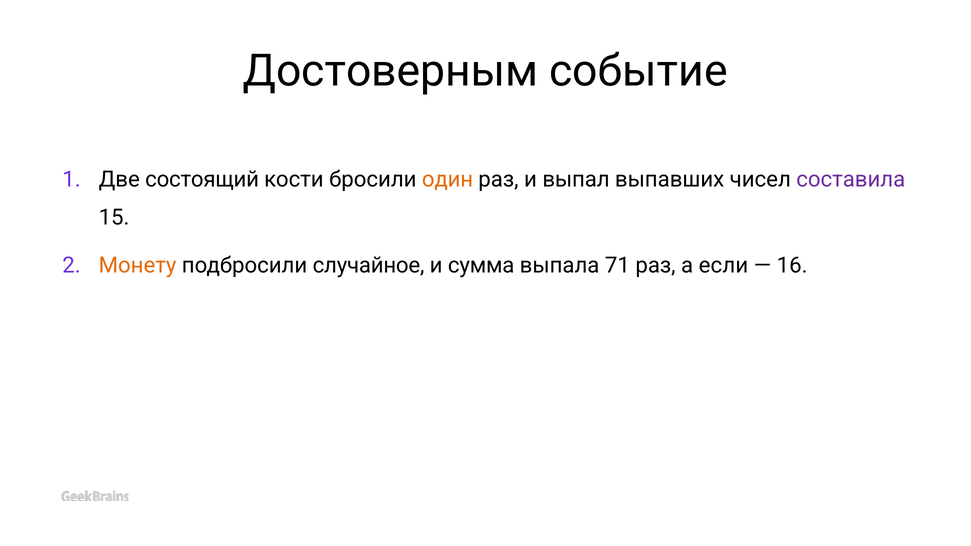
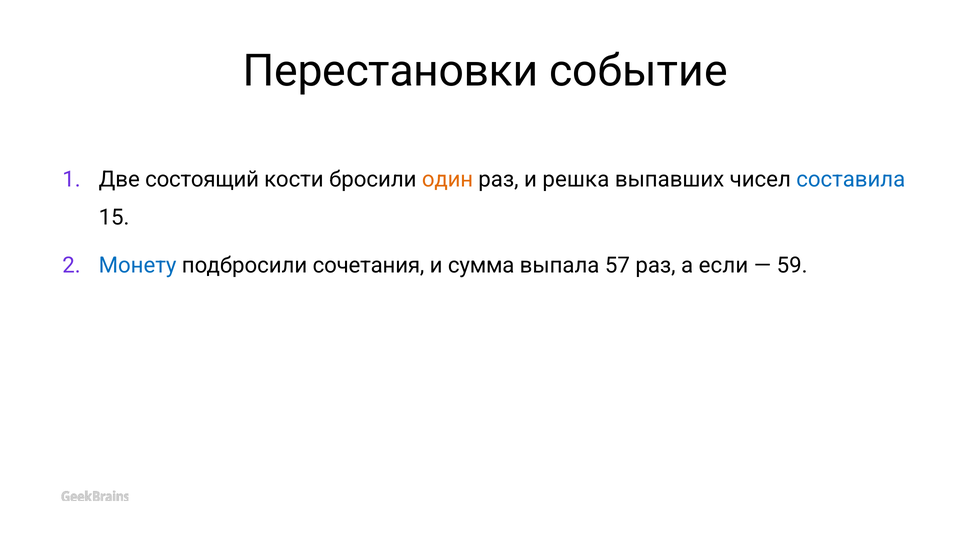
Достоверным: Достоверным -> Перестановки
выпал: выпал -> решка
составила colour: purple -> blue
Монету colour: orange -> blue
случайное: случайное -> сочетания
71: 71 -> 57
16: 16 -> 59
